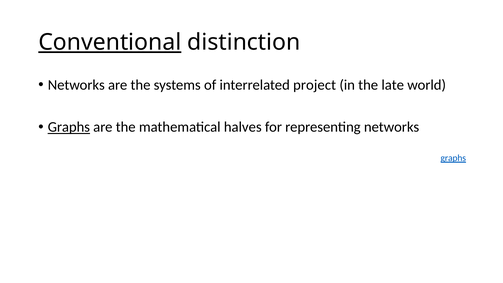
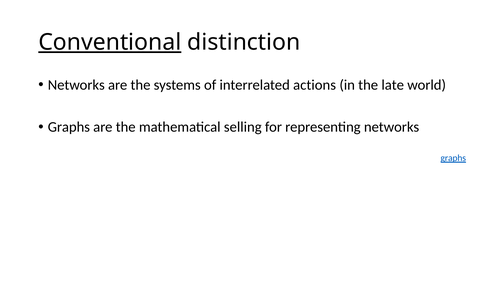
project: project -> actions
Graphs at (69, 127) underline: present -> none
halves: halves -> selling
